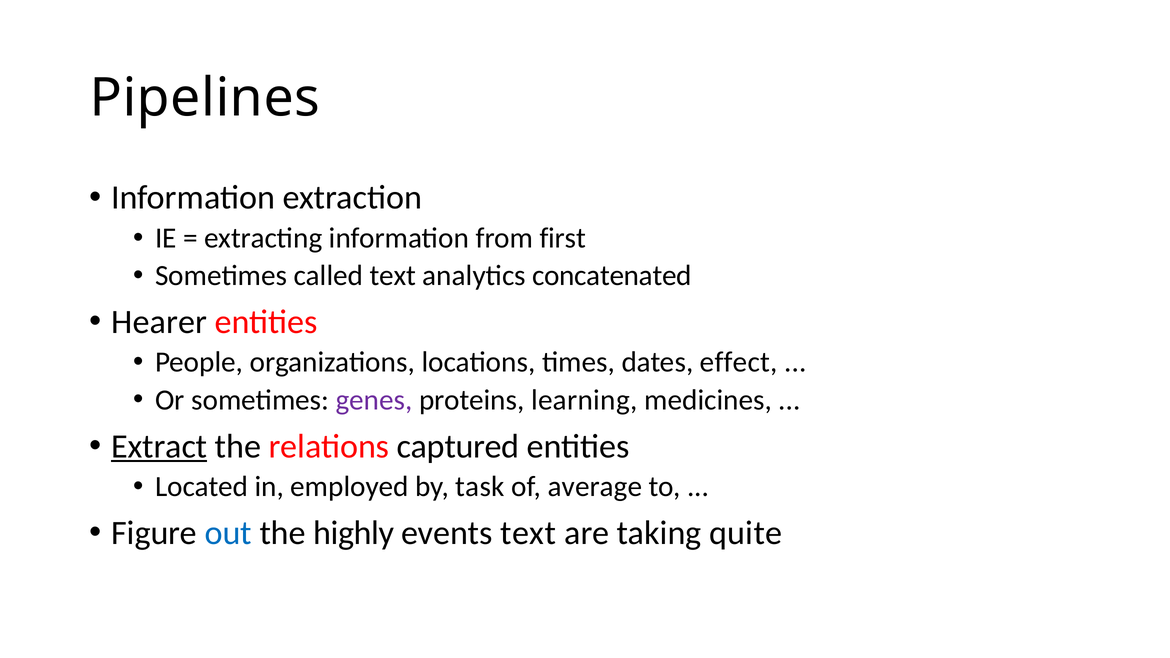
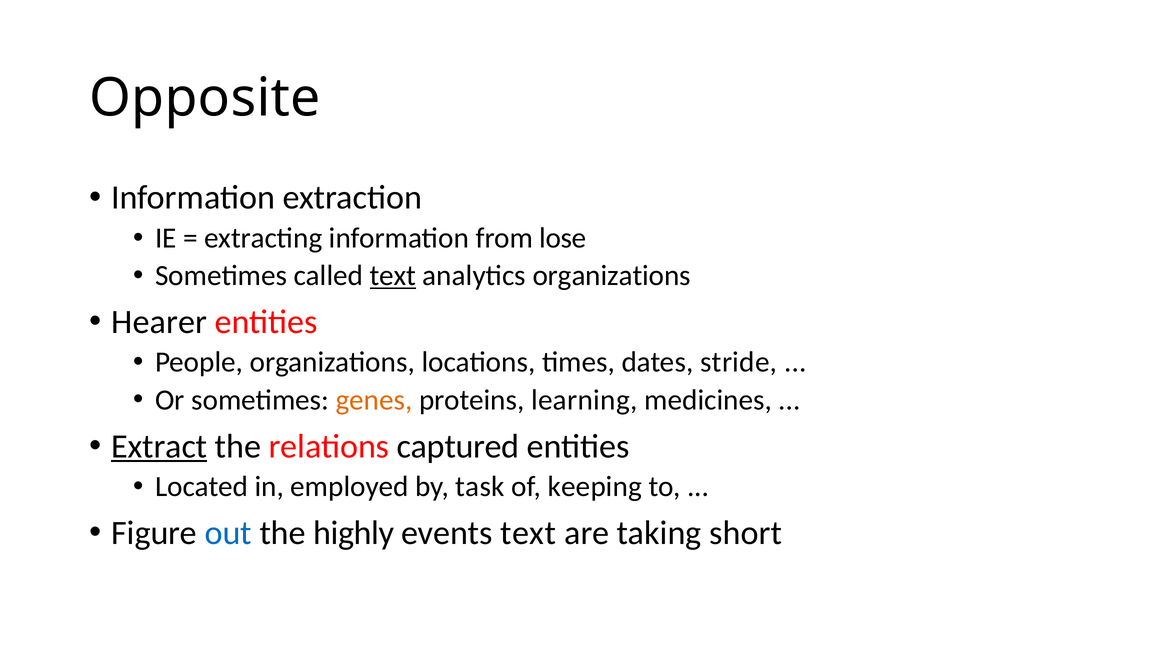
Pipelines: Pipelines -> Opposite
first: first -> lose
text at (393, 276) underline: none -> present
analytics concatenated: concatenated -> organizations
effect: effect -> stride
genes colour: purple -> orange
average: average -> keeping
quite: quite -> short
